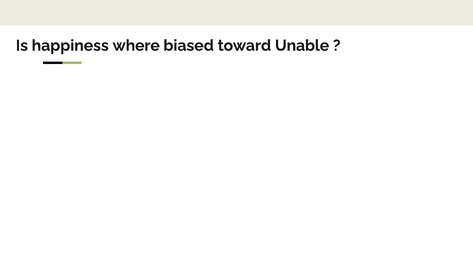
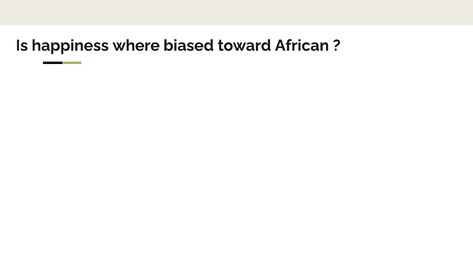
Unable: Unable -> African
